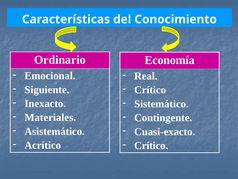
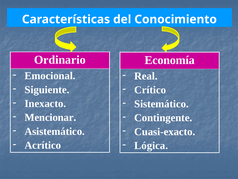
Materiales: Materiales -> Mencionar
Crítico at (151, 145): Crítico -> Lógica
